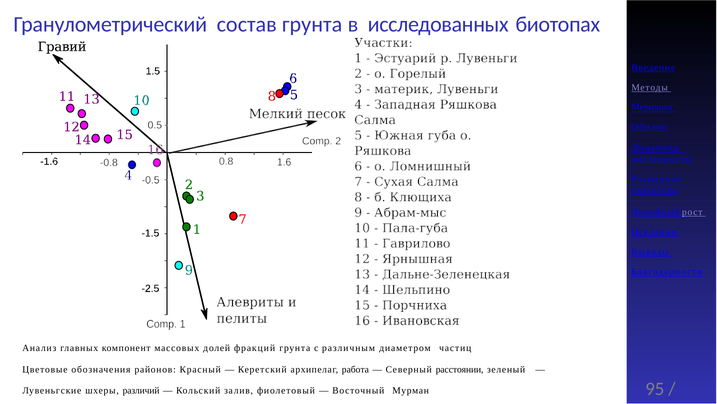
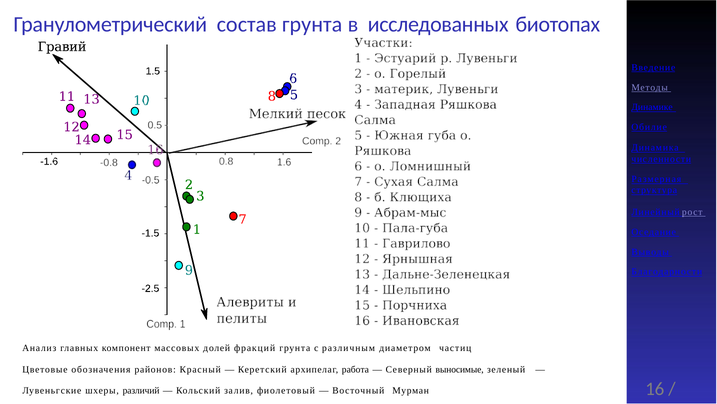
Меридиан: Меридиан -> Динамике
расстоянии: расстоянии -> выносимые
95: 95 -> 16
